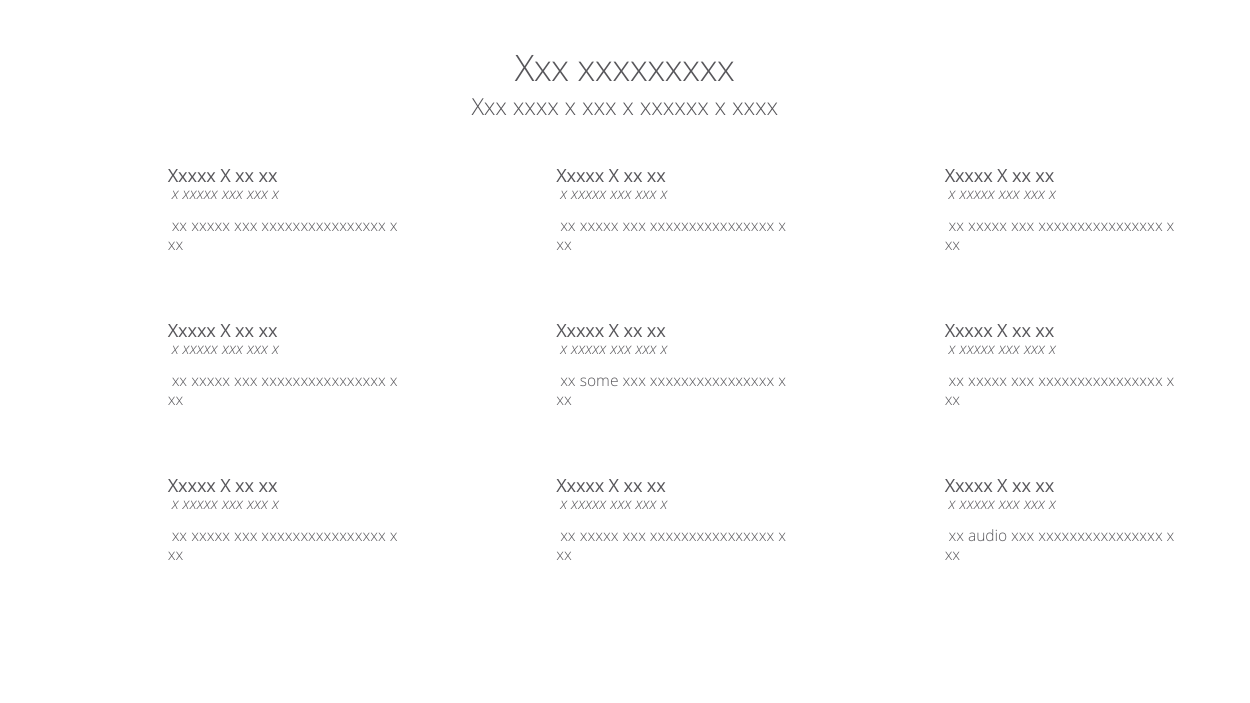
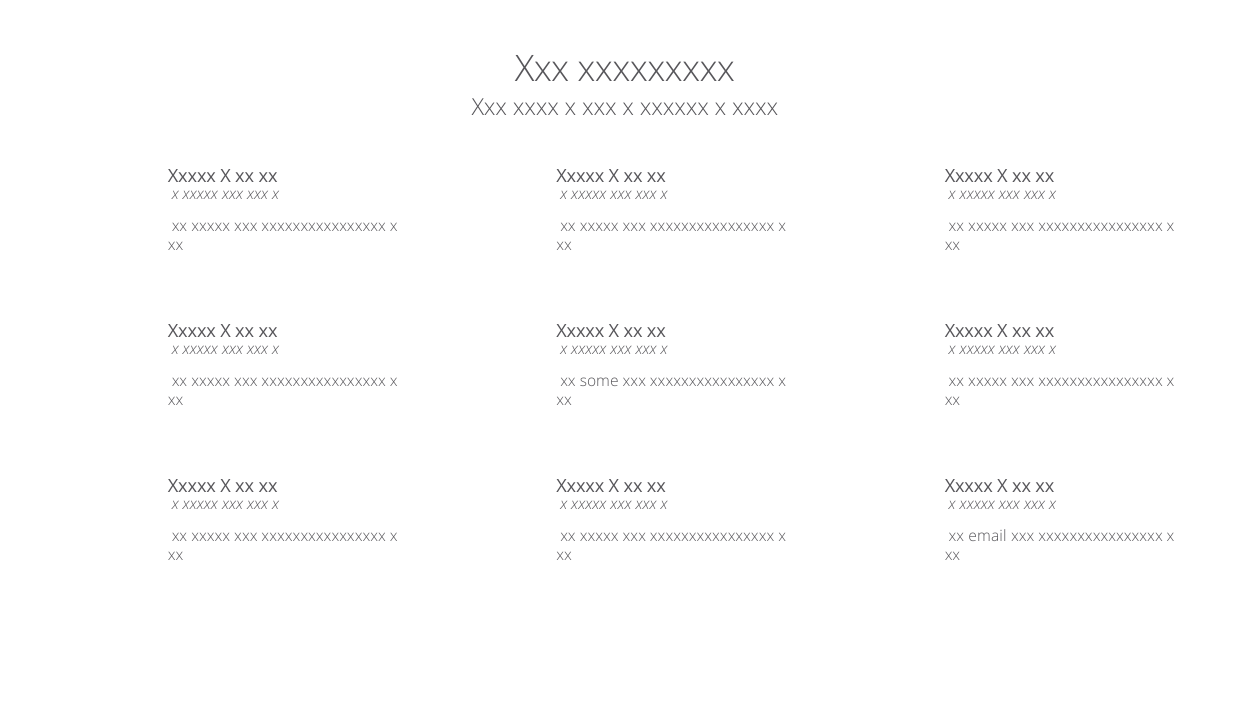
audio: audio -> email
